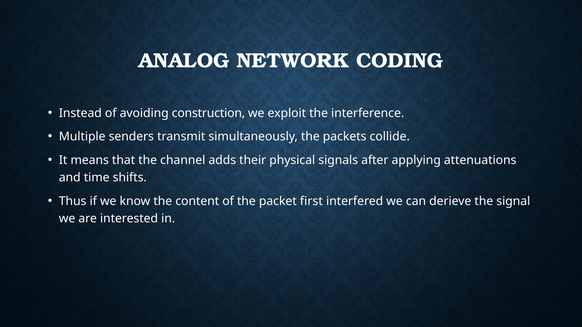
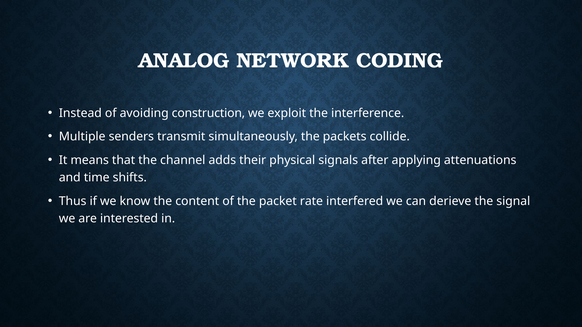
first: first -> rate
